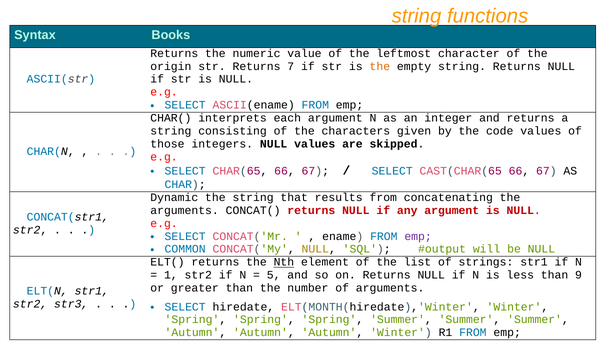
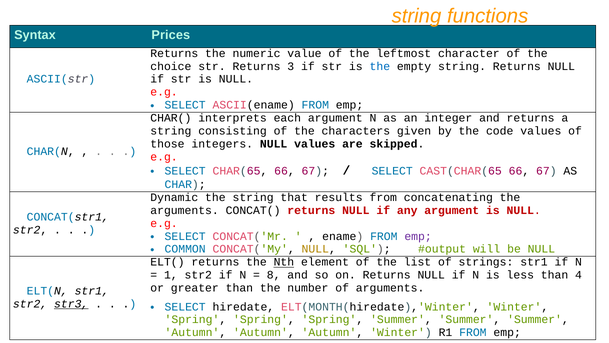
Books: Books -> Prices
origin: origin -> choice
7: 7 -> 3
the at (380, 66) colour: orange -> blue
5: 5 -> 8
9: 9 -> 4
str3 underline: none -> present
